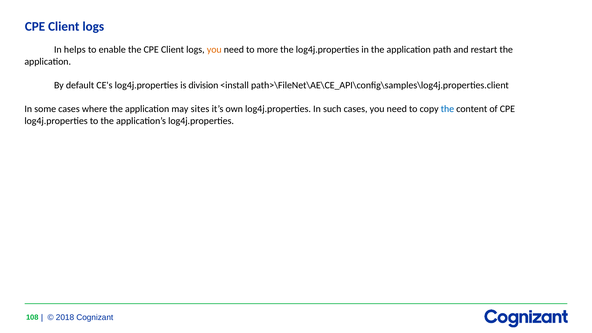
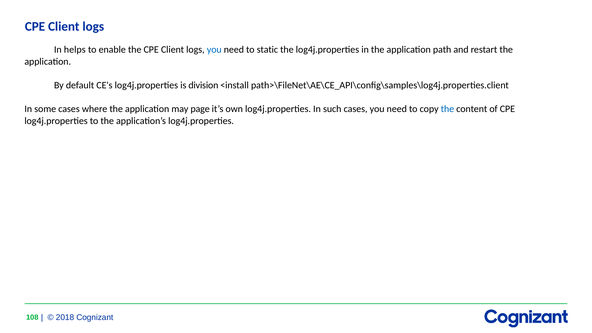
you at (214, 50) colour: orange -> blue
more: more -> static
sites: sites -> page
